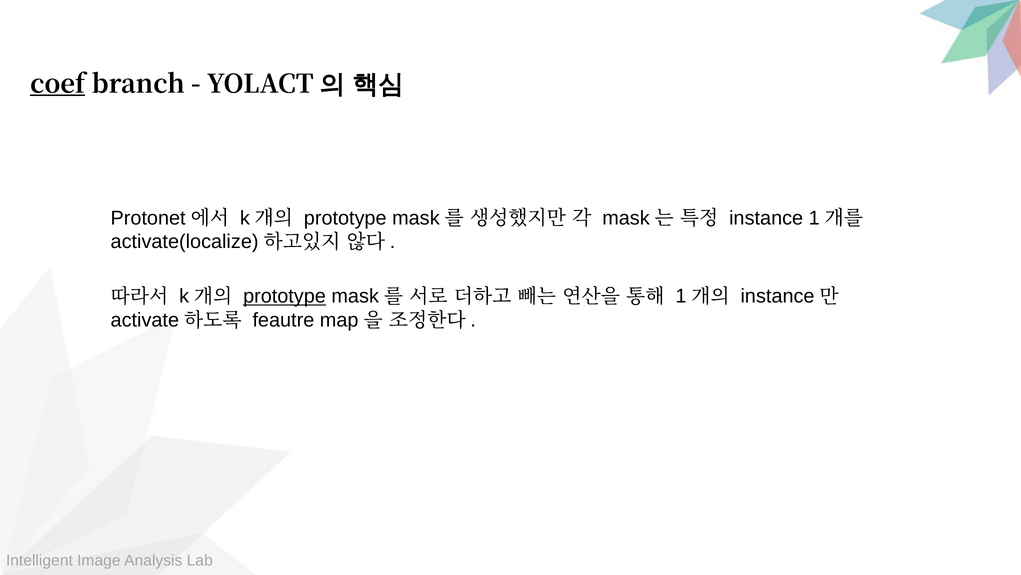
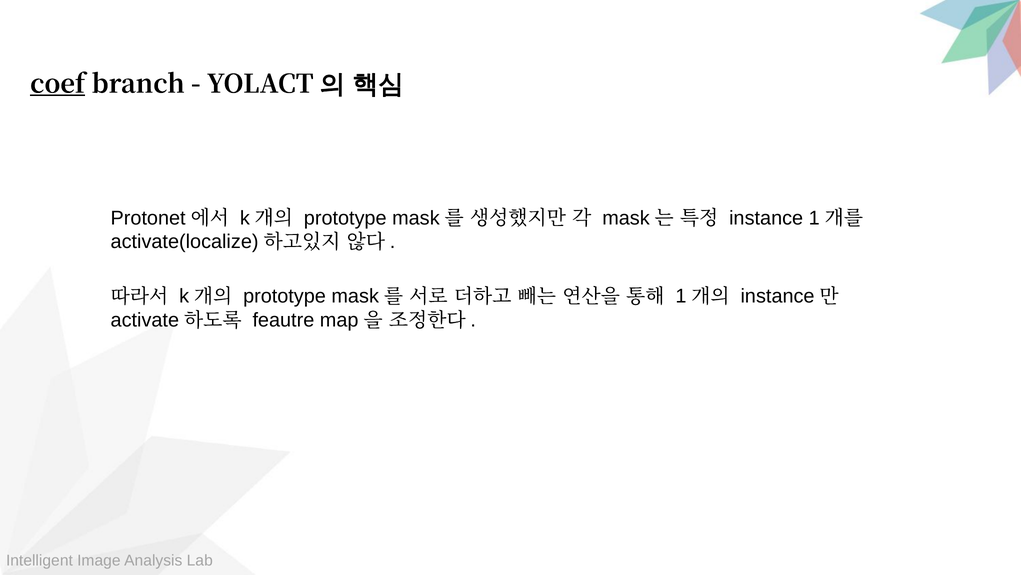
prototype at (285, 296) underline: present -> none
